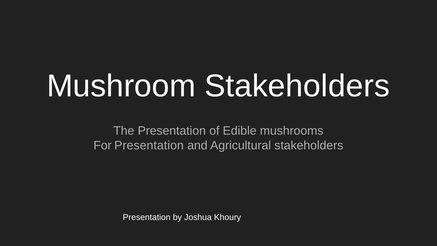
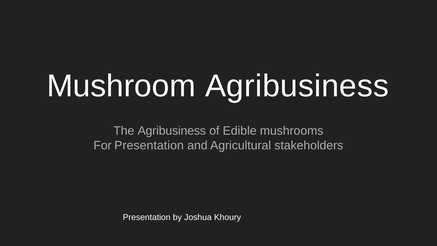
Mushroom Stakeholders: Stakeholders -> Agribusiness
The Presentation: Presentation -> Agribusiness
